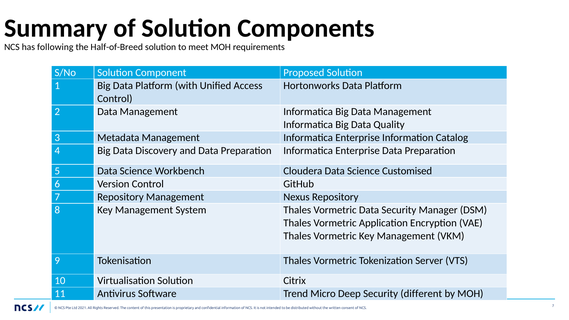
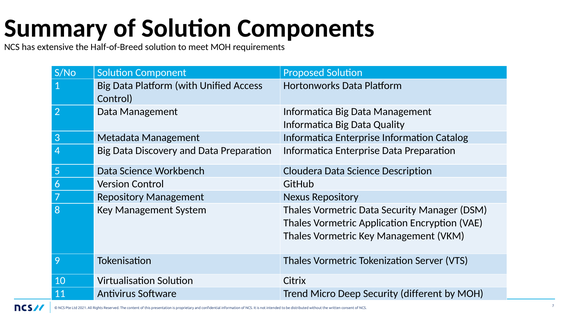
following: following -> extensive
Customised: Customised -> Description
